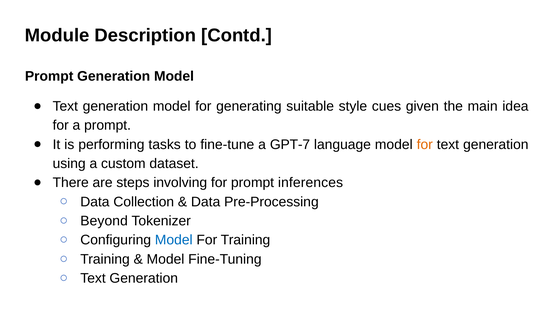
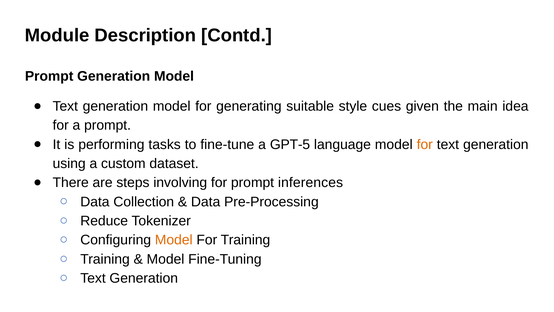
GPT-7: GPT-7 -> GPT-5
Beyond: Beyond -> Reduce
Model at (174, 240) colour: blue -> orange
